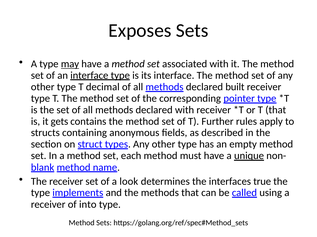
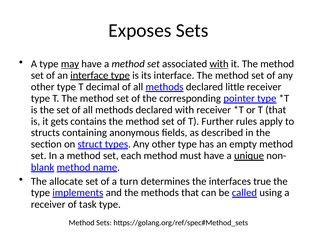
with at (219, 64) underline: none -> present
built: built -> little
The receiver: receiver -> allocate
look: look -> turn
into: into -> task
